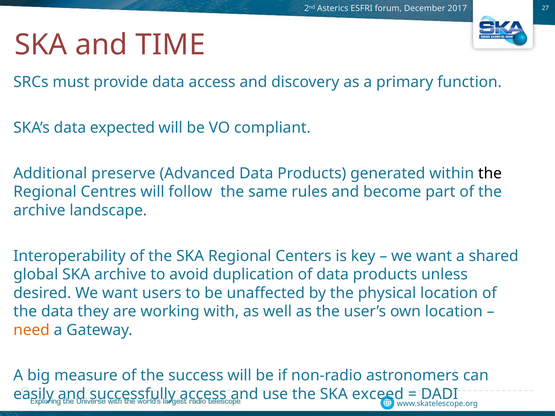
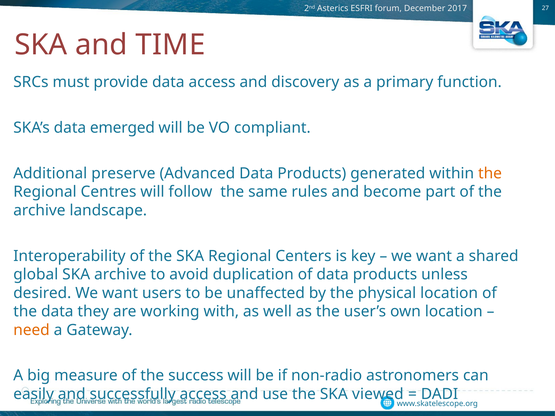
expected: expected -> emerged
the at (490, 173) colour: black -> orange
exceed: exceed -> viewed
